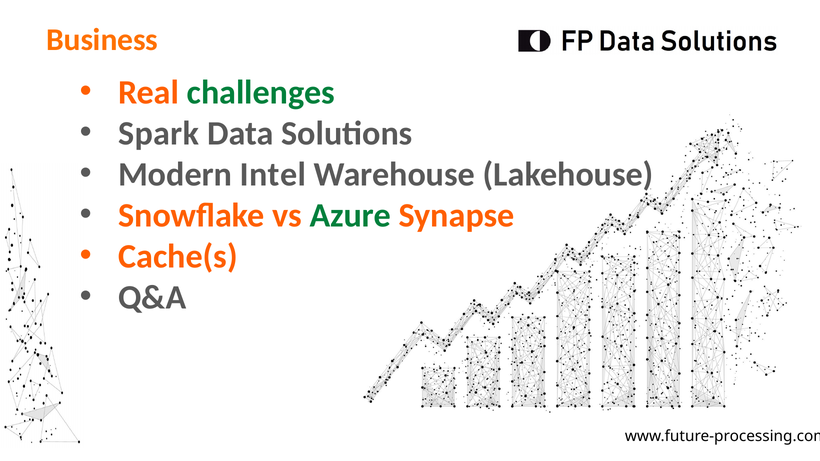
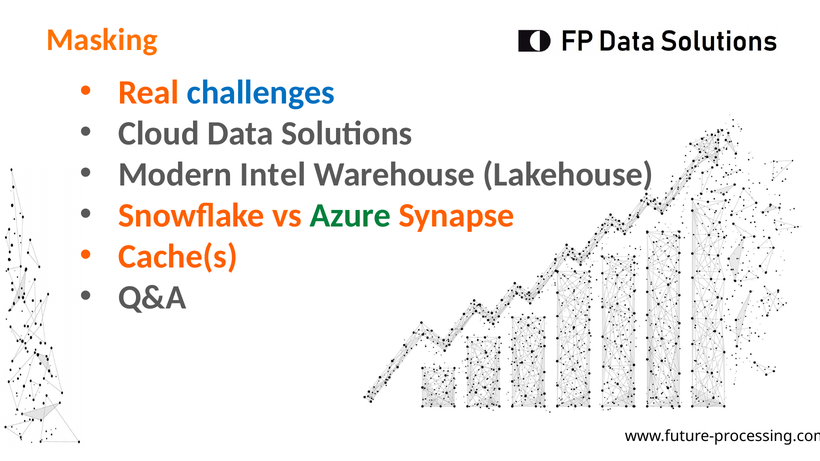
Business: Business -> Masking
challenges colour: green -> blue
Spark: Spark -> Cloud
